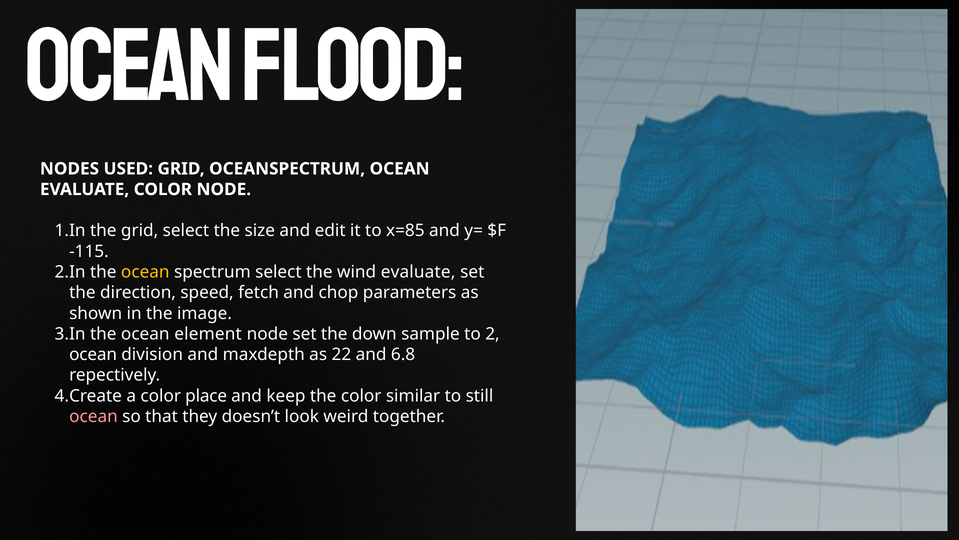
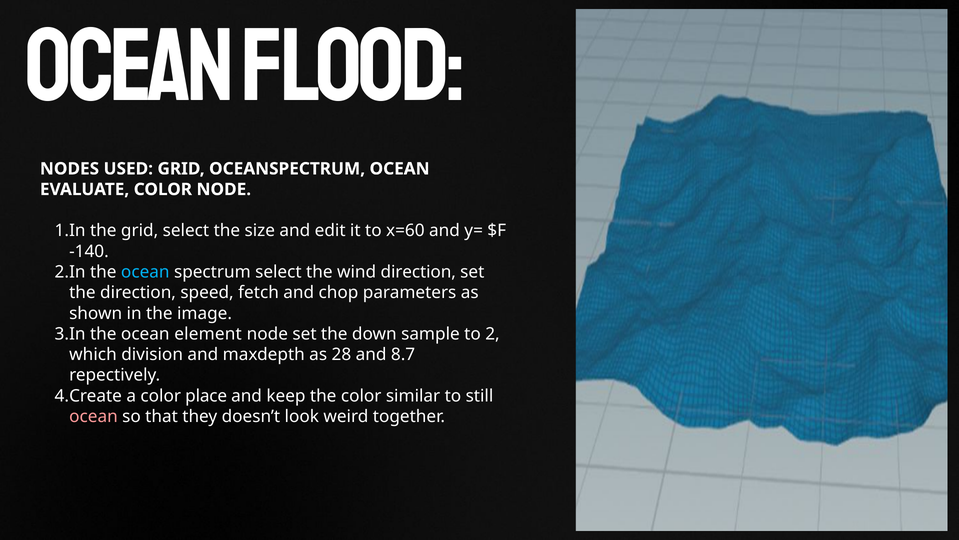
x=85: x=85 -> x=60
-115: -115 -> -140
ocean at (145, 272) colour: yellow -> light blue
wind evaluate: evaluate -> direction
ocean at (93, 354): ocean -> which
22: 22 -> 28
6.8: 6.8 -> 8.7
